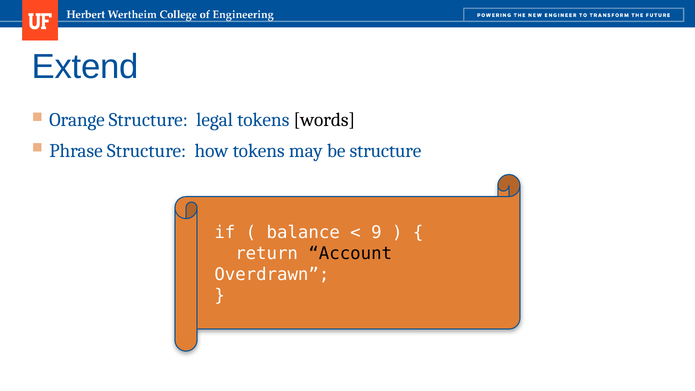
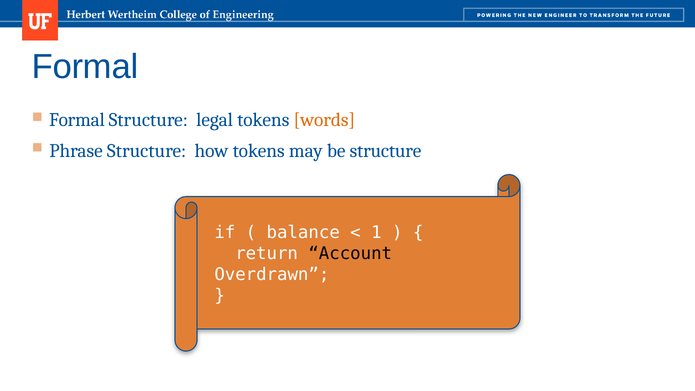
Extend at (85, 67): Extend -> Formal
Orange at (77, 120): Orange -> Formal
words colour: black -> orange
9: 9 -> 1
